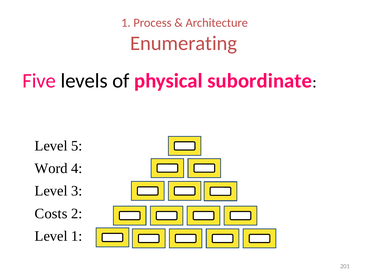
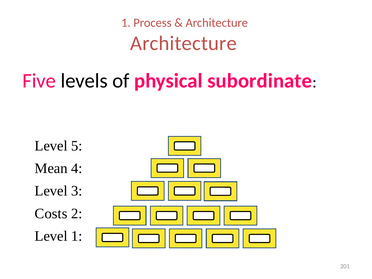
Enumerating at (184, 43): Enumerating -> Architecture
Word: Word -> Mean
